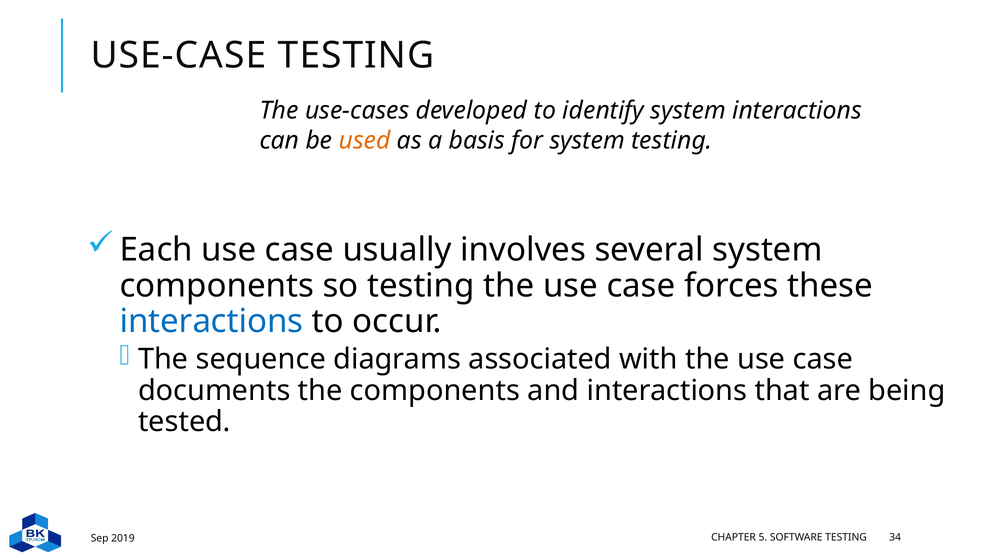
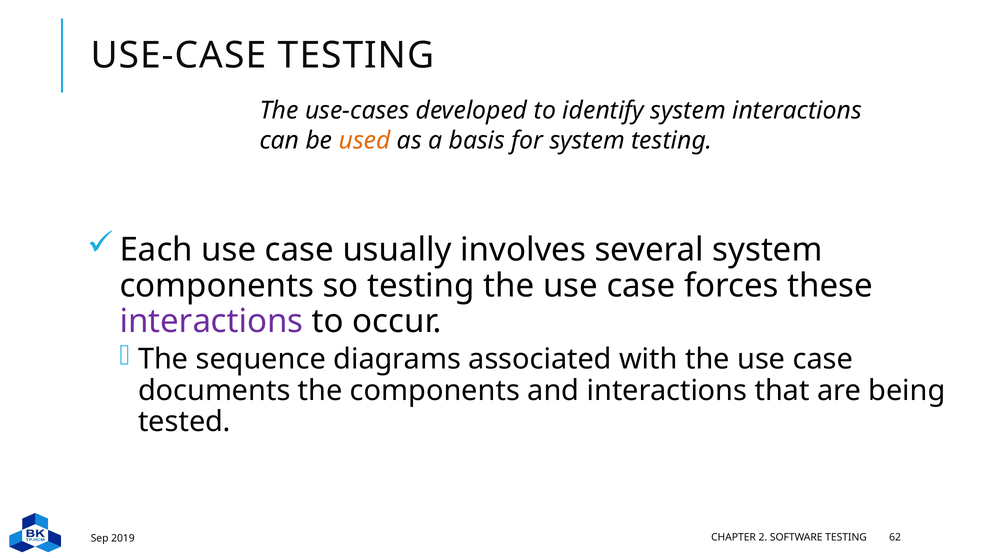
interactions at (211, 322) colour: blue -> purple
5: 5 -> 2
34: 34 -> 62
